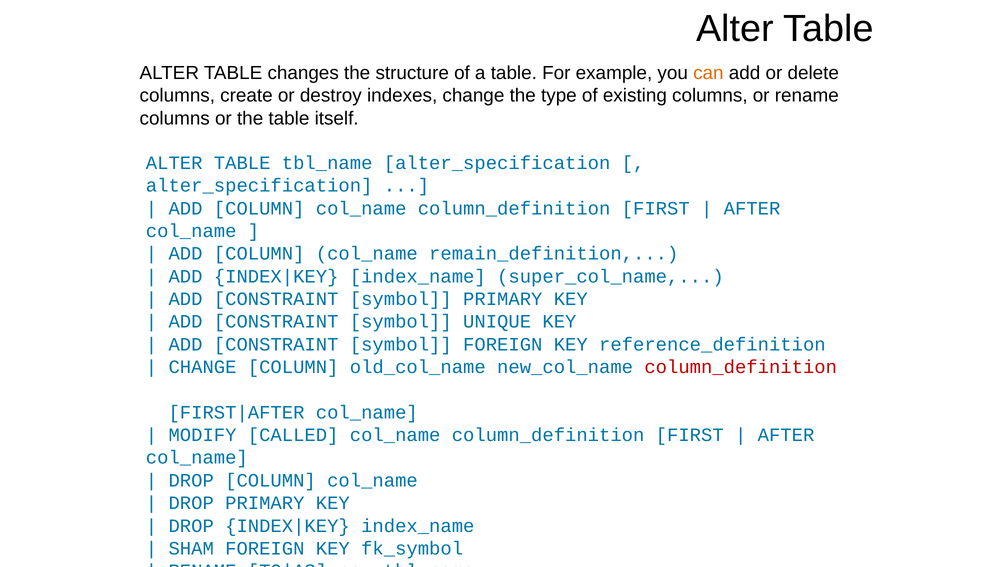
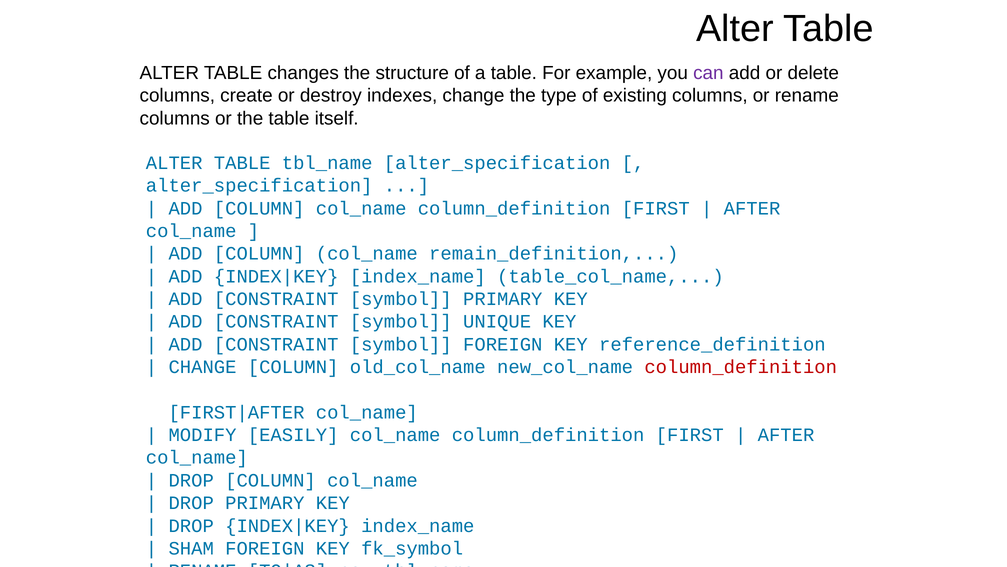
can colour: orange -> purple
super_col_name: super_col_name -> table_col_name
CALLED: CALLED -> EASILY
